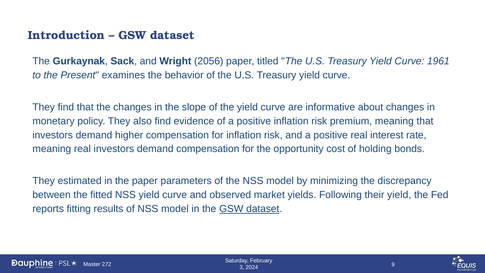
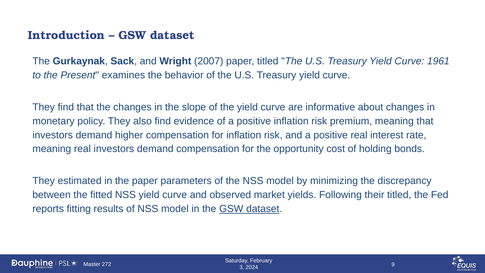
2056: 2056 -> 2007
their yield: yield -> titled
